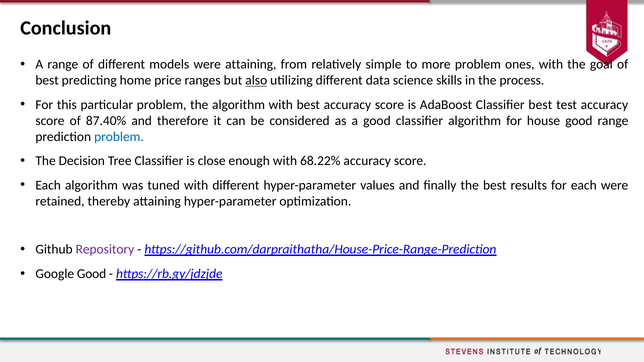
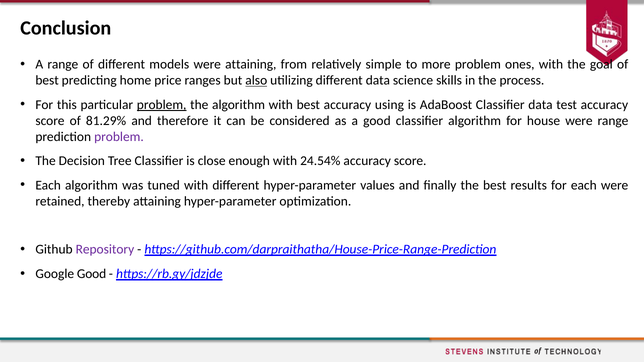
problem at (162, 105) underline: none -> present
best accuracy score: score -> using
Classifier best: best -> data
87.40%: 87.40% -> 81.29%
house good: good -> were
problem at (119, 137) colour: blue -> purple
68.22%: 68.22% -> 24.54%
